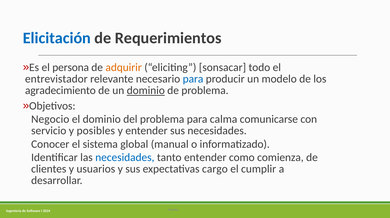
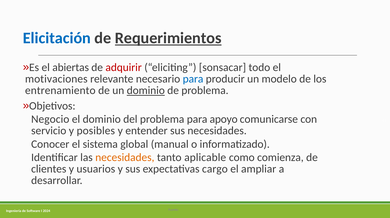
Requerimientos underline: none -> present
persona: persona -> abiertas
adquirir colour: orange -> red
entrevistador: entrevistador -> motivaciones
agradecimiento: agradecimiento -> entrenamiento
calma: calma -> apoyo
necesidades at (125, 158) colour: blue -> orange
tanto entender: entender -> aplicable
cumplir: cumplir -> ampliar
